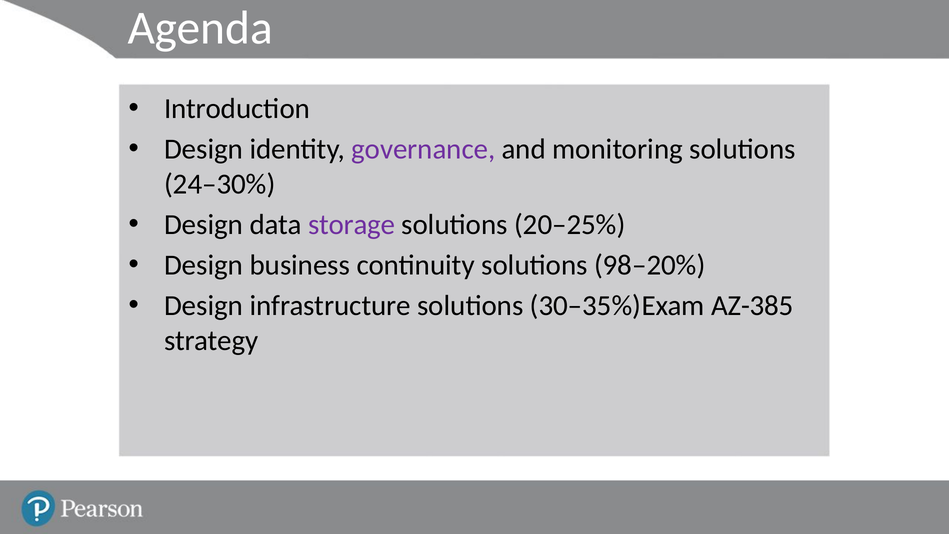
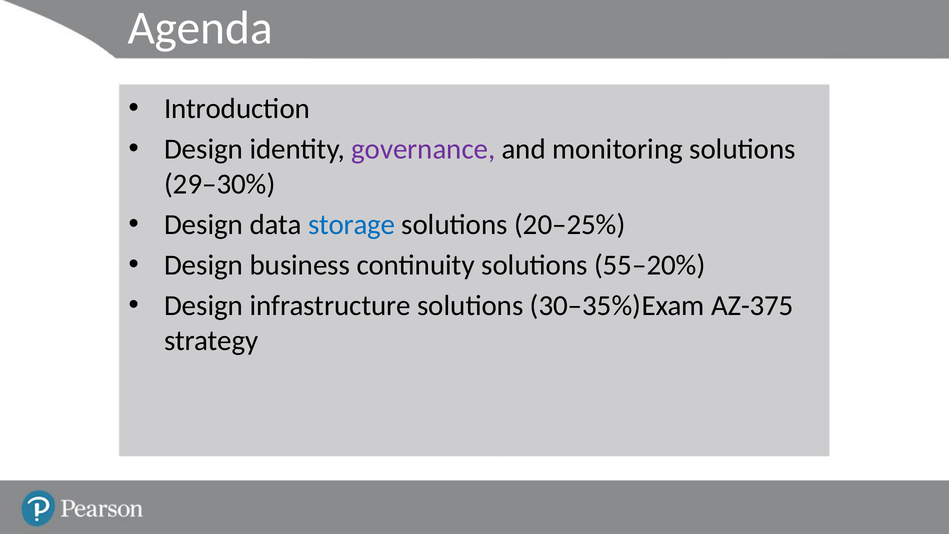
24–30%: 24–30% -> 29–30%
storage colour: purple -> blue
98–20%: 98–20% -> 55–20%
AZ-385: AZ-385 -> AZ-375
